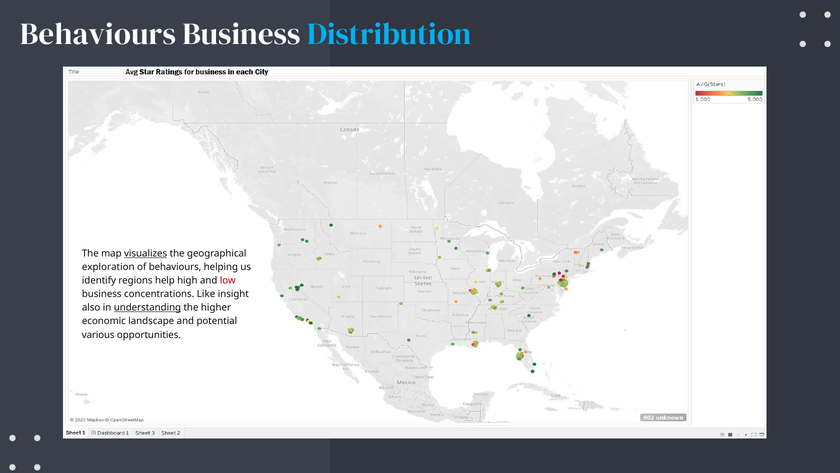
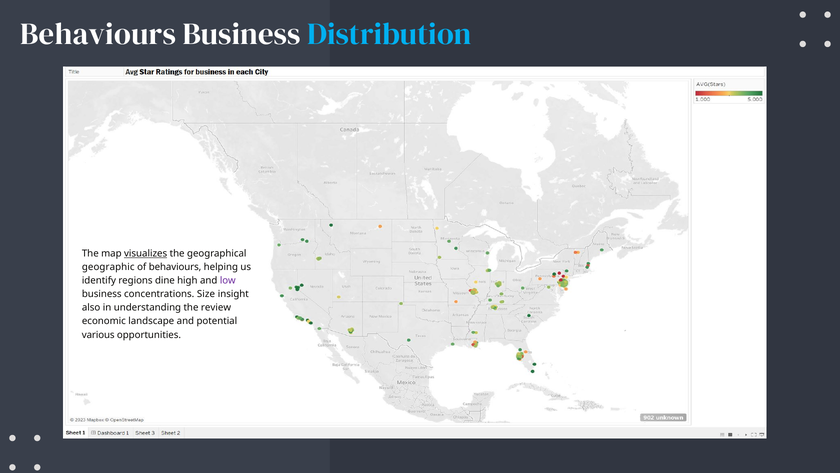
exploration: exploration -> geographic
help: help -> dine
low colour: red -> purple
Like: Like -> Size
understanding underline: present -> none
higher: higher -> review
